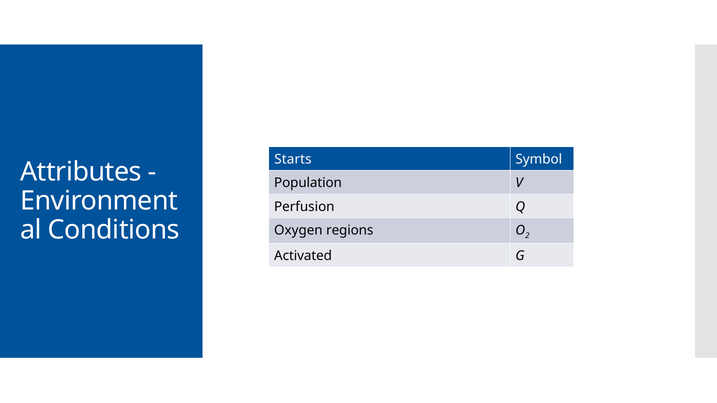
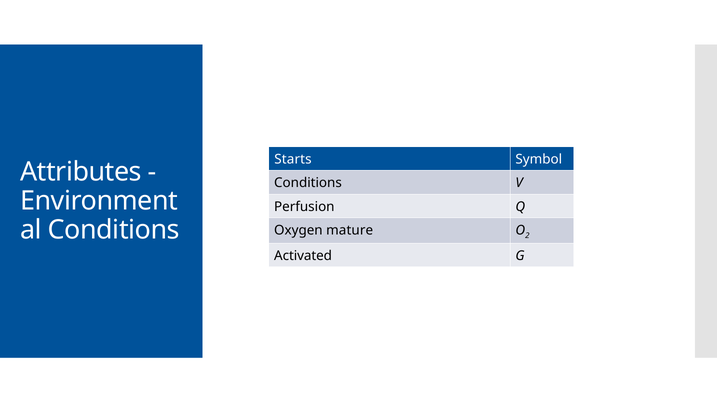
Population at (308, 183): Population -> Conditions
regions: regions -> mature
